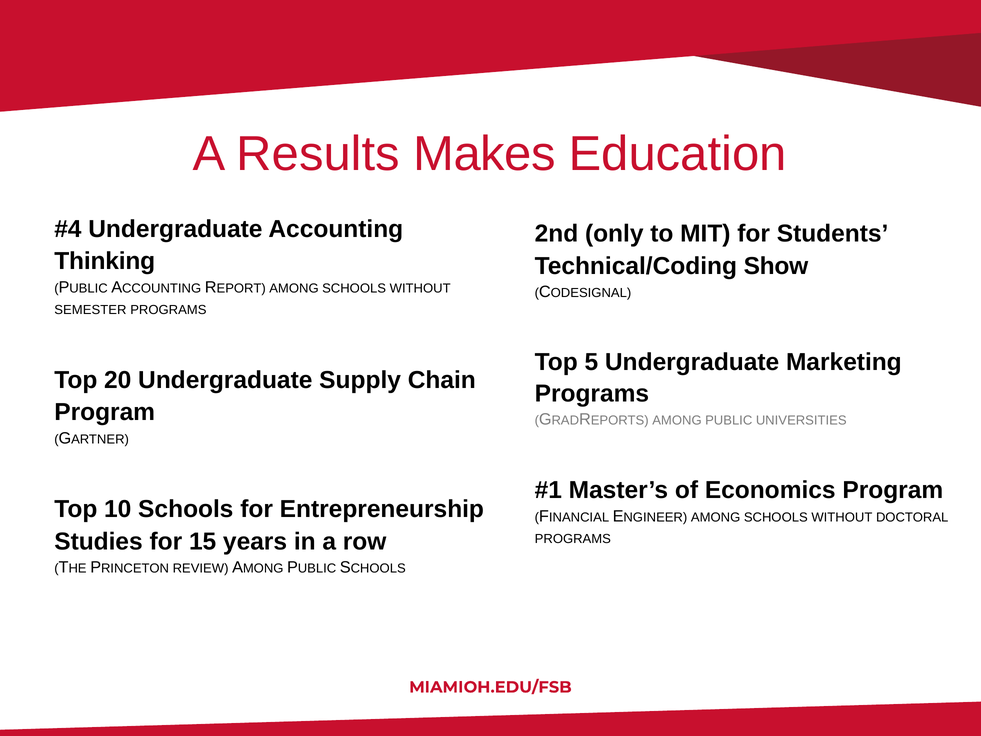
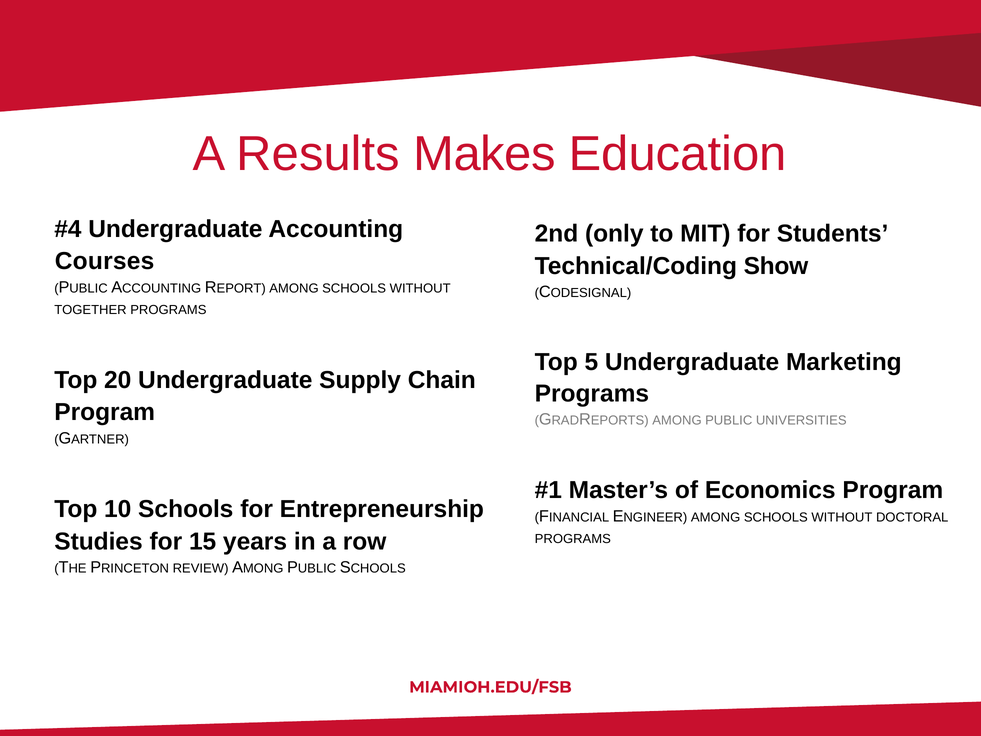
Thinking: Thinking -> Courses
SEMESTER: SEMESTER -> TOGETHER
